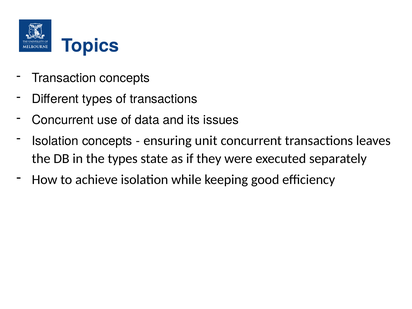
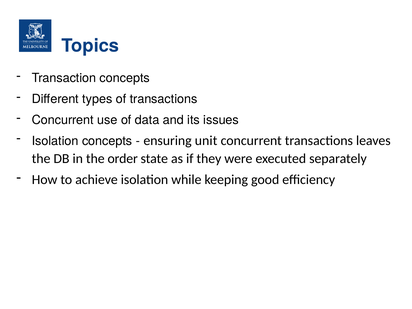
the types: types -> order
